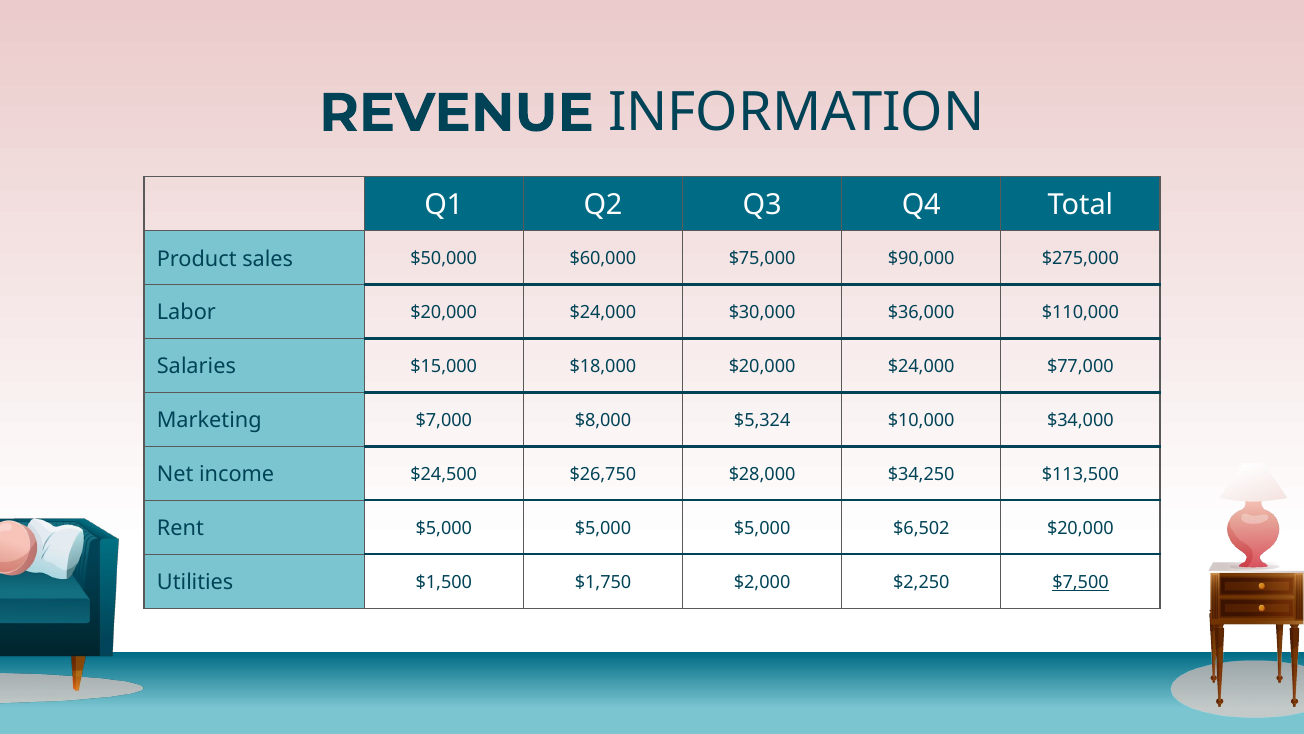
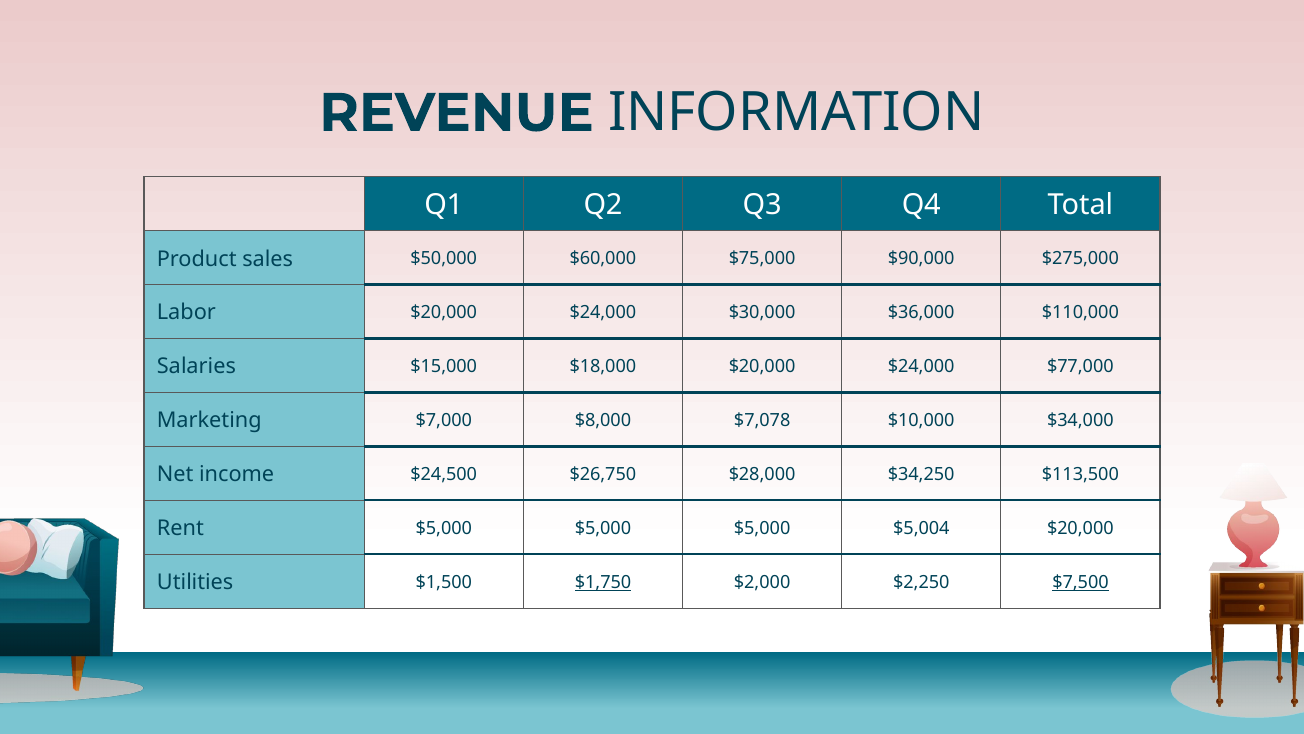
$5,324: $5,324 -> $7,078
$6,502: $6,502 -> $5,004
$1,750 underline: none -> present
